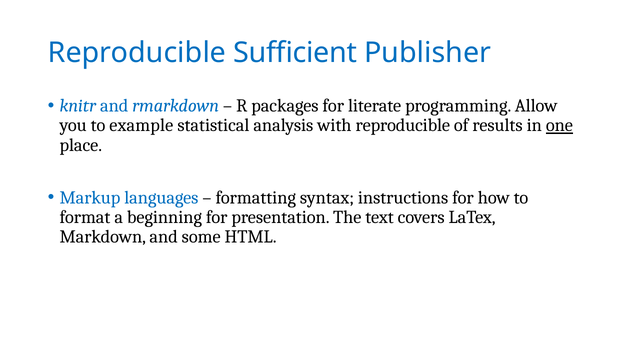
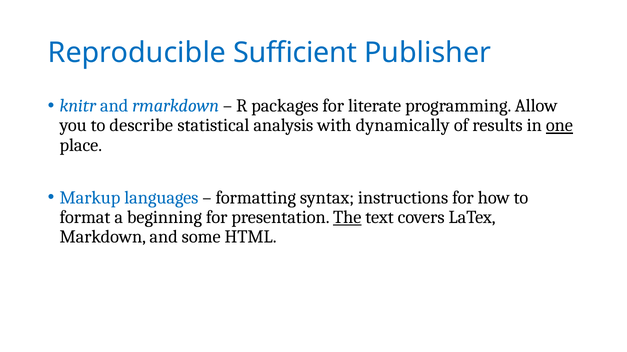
example: example -> describe
with reproducible: reproducible -> dynamically
The underline: none -> present
